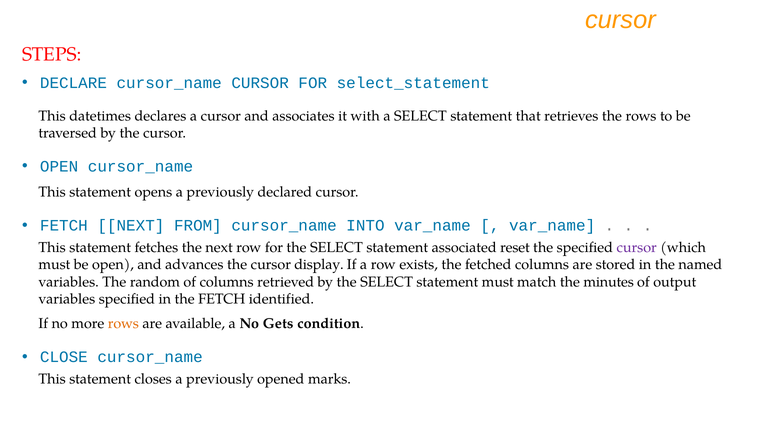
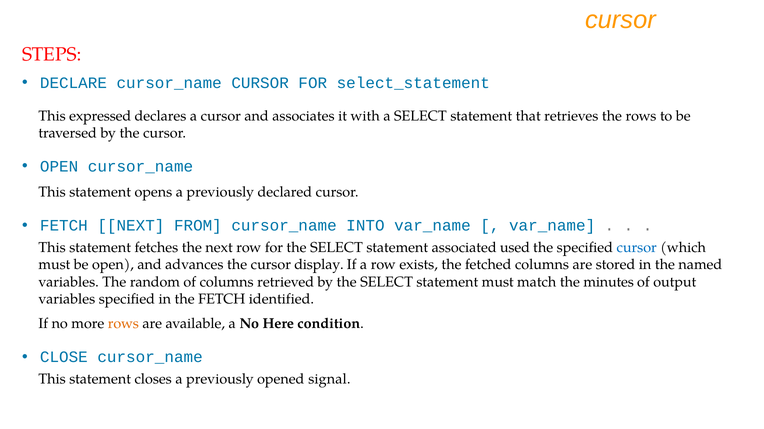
datetimes: datetimes -> expressed
reset: reset -> used
cursor at (637, 248) colour: purple -> blue
Gets: Gets -> Here
marks: marks -> signal
